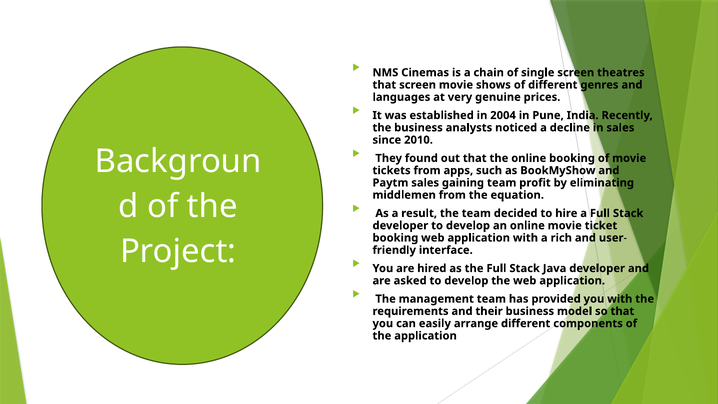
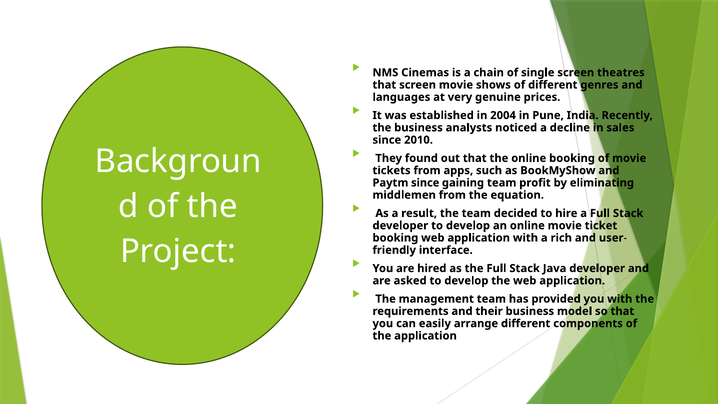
Paytm sales: sales -> since
